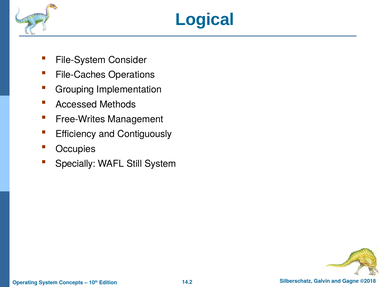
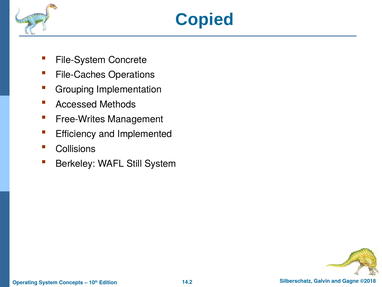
Logical: Logical -> Copied
Consider: Consider -> Concrete
Contiguously: Contiguously -> Implemented
Occupies: Occupies -> Collisions
Specially: Specially -> Berkeley
